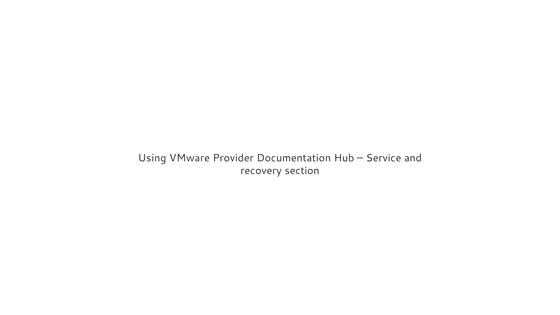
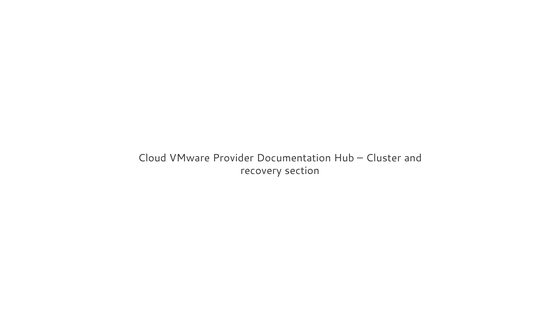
Using: Using -> Cloud
Service: Service -> Cluster
